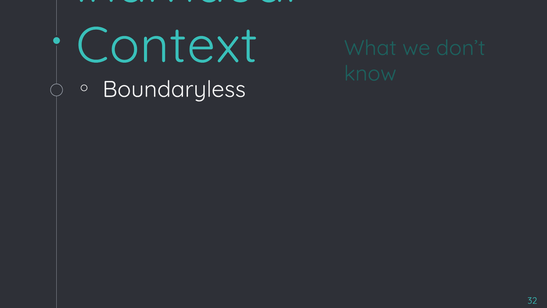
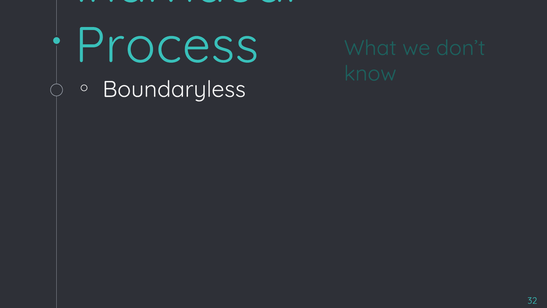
Context: Context -> Process
